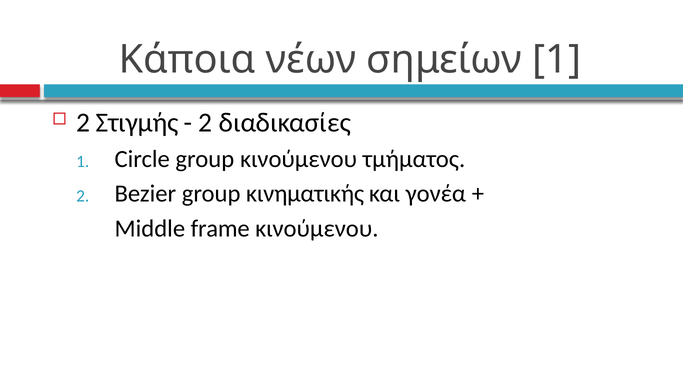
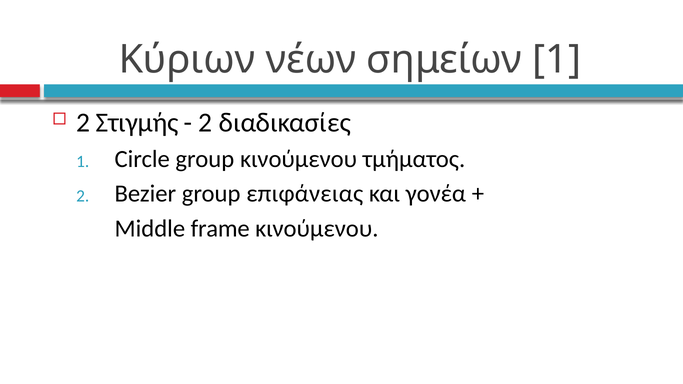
Κάποια: Κάποια -> Κύριων
κινηματικής: κινηματικής -> επιφάνειας
